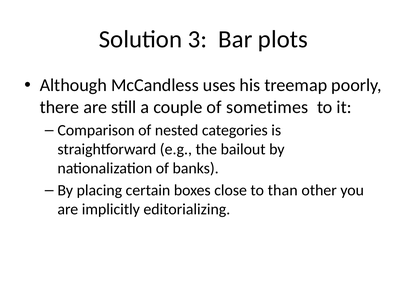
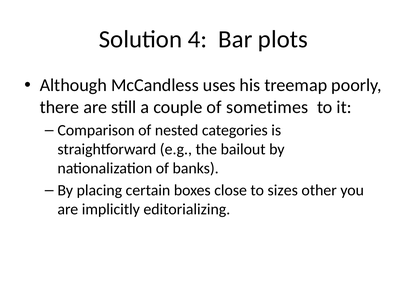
3: 3 -> 4
than: than -> sizes
